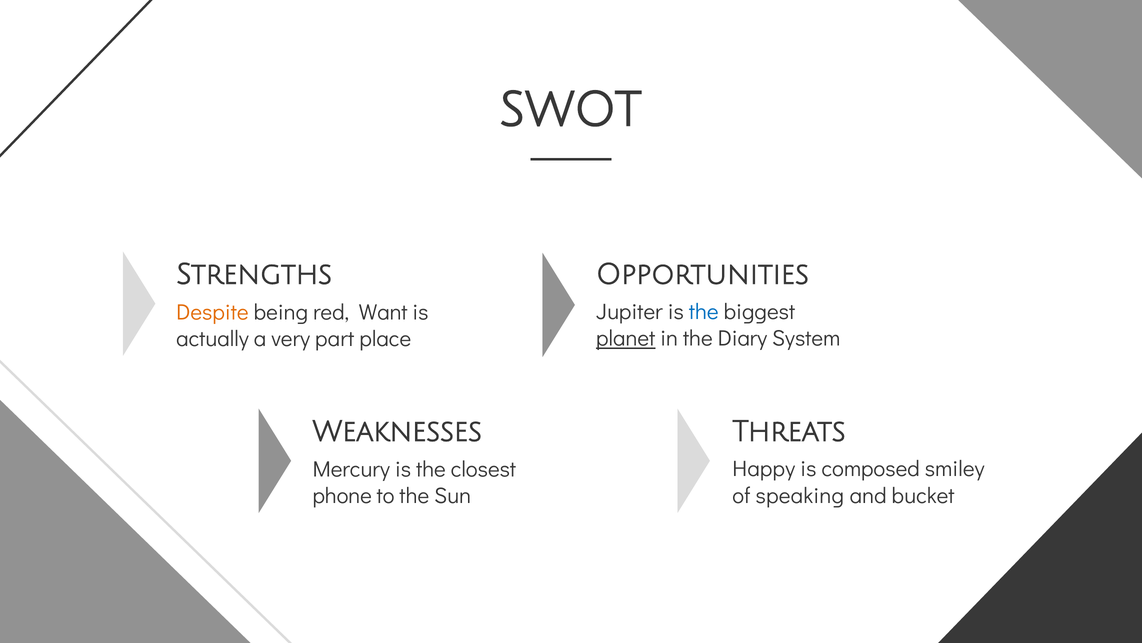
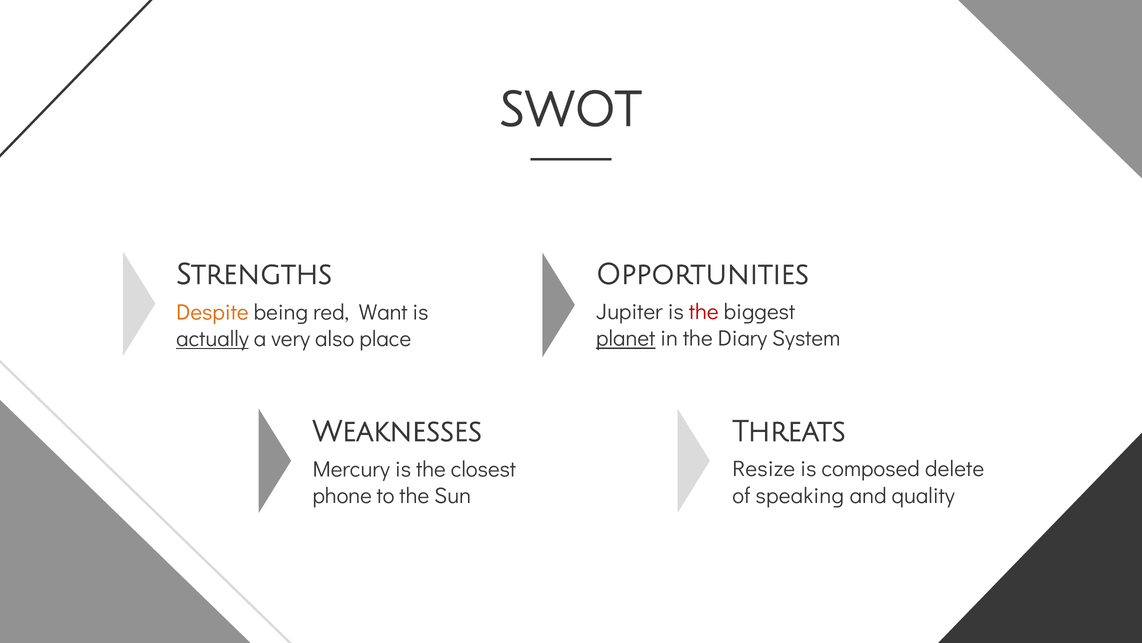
the at (704, 312) colour: blue -> red
actually underline: none -> present
part: part -> also
Happy: Happy -> Resize
smiley: smiley -> delete
bucket: bucket -> quality
